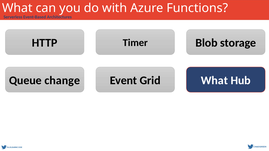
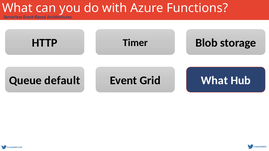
change: change -> default
